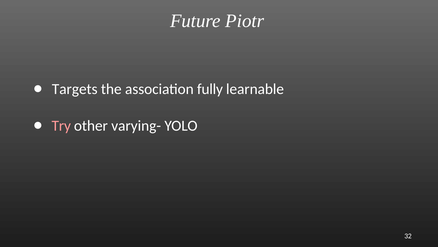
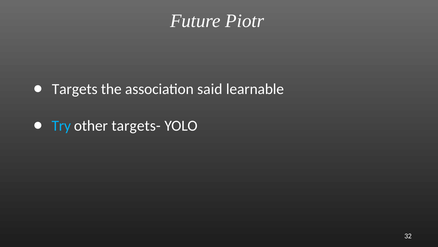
fully: fully -> said
Try colour: pink -> light blue
varying-: varying- -> targets-
